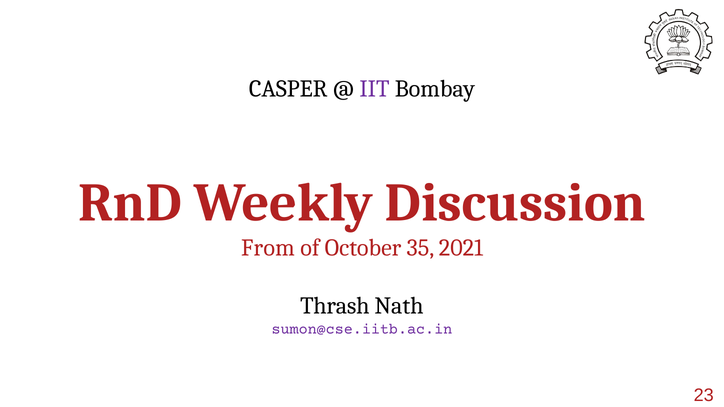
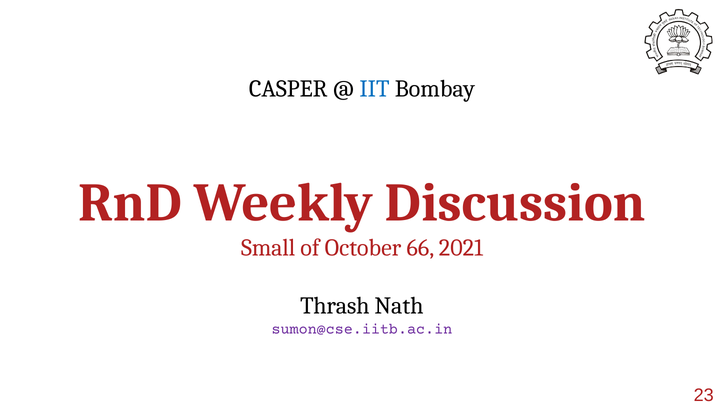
IIT colour: purple -> blue
From: From -> Small
35: 35 -> 66
